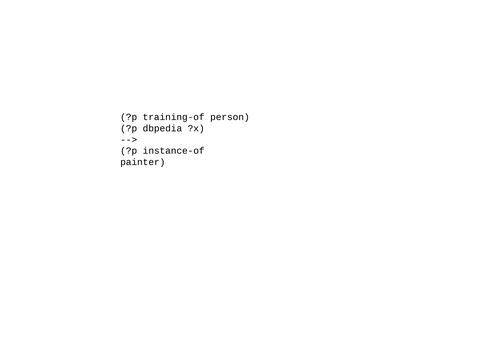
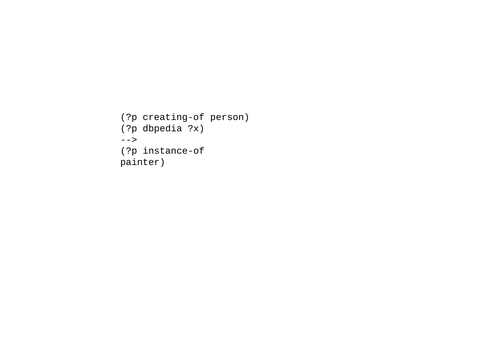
training-of: training-of -> creating-of
